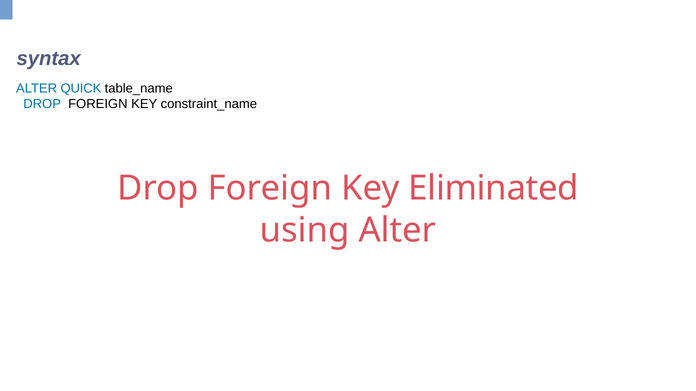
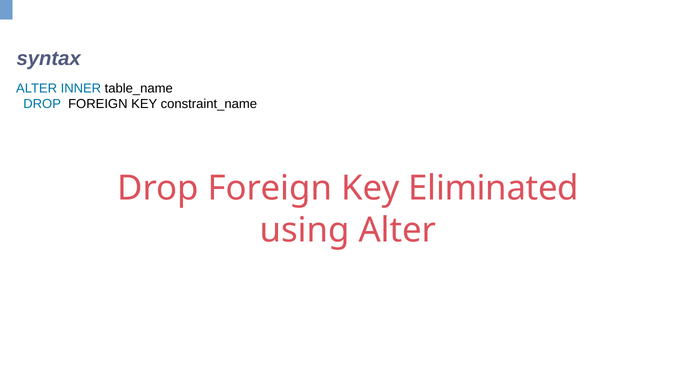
QUICK: QUICK -> INNER
